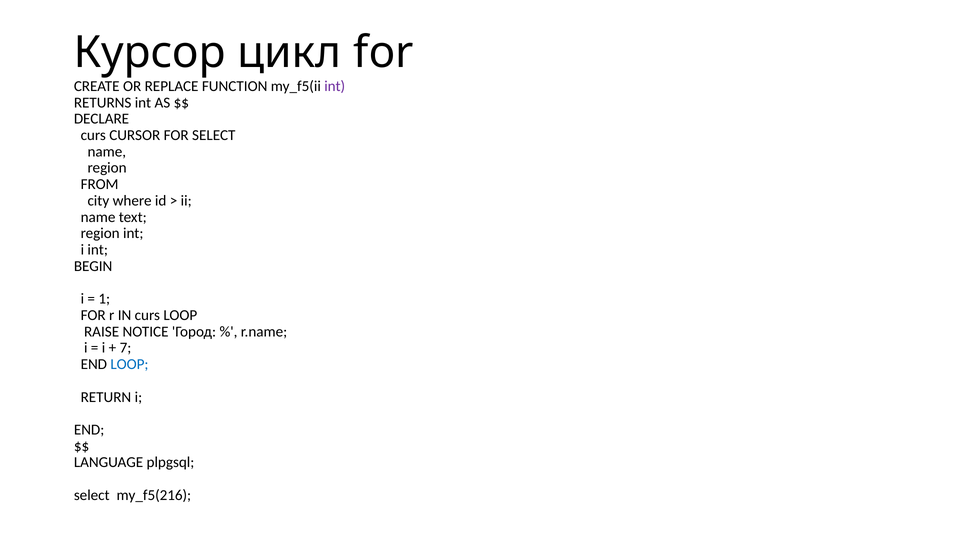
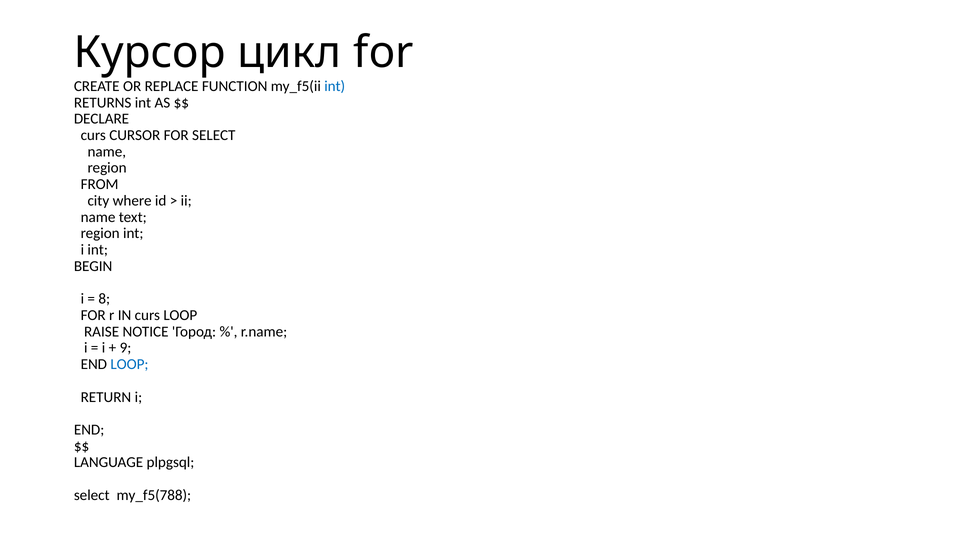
int at (335, 86) colour: purple -> blue
1: 1 -> 8
7: 7 -> 9
my_f5(216: my_f5(216 -> my_f5(788
